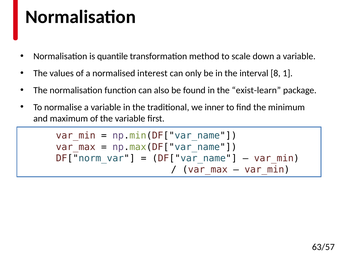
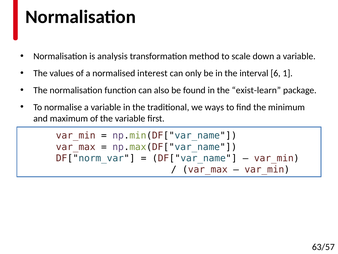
quantile: quantile -> analysis
8: 8 -> 6
inner: inner -> ways
